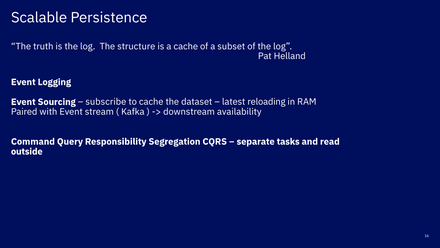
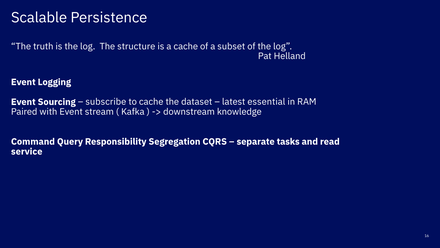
reloading: reloading -> essential
availability: availability -> knowledge
outside: outside -> service
